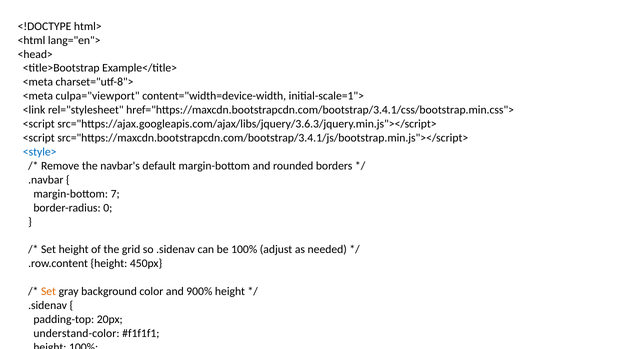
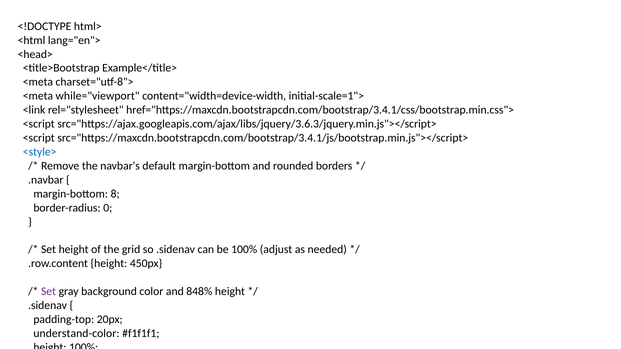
culpa="viewport: culpa="viewport -> while="viewport
7: 7 -> 8
Set at (49, 292) colour: orange -> purple
900%: 900% -> 848%
